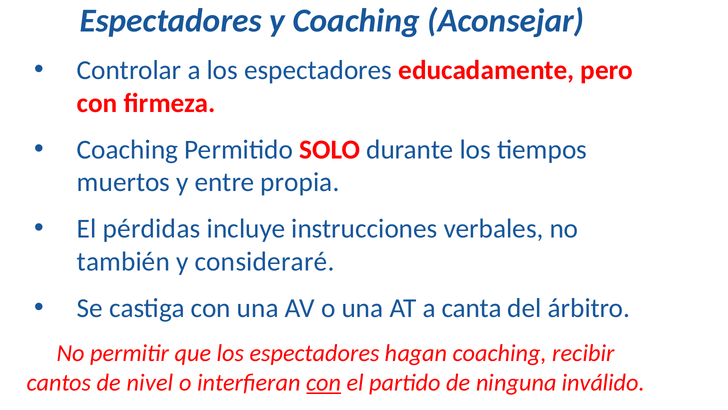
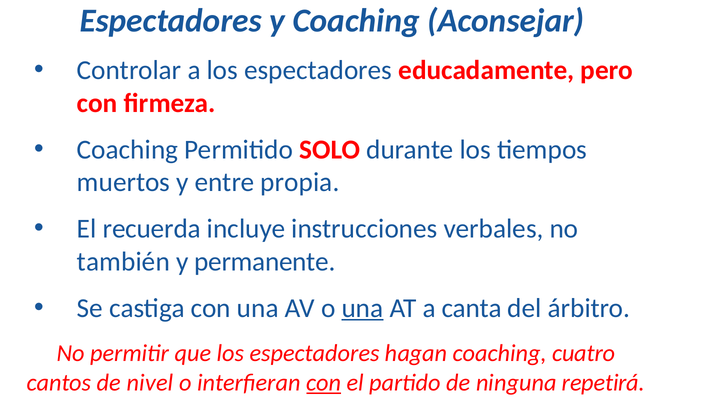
pérdidas: pérdidas -> recuerda
consideraré: consideraré -> permanente
una at (362, 308) underline: none -> present
recibir: recibir -> cuatro
inválido: inválido -> repetirá
